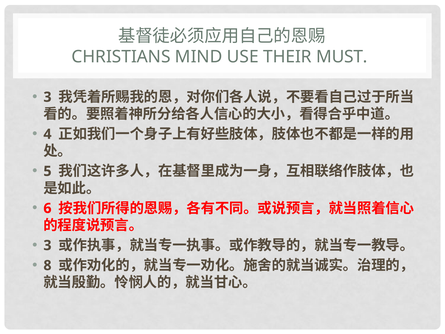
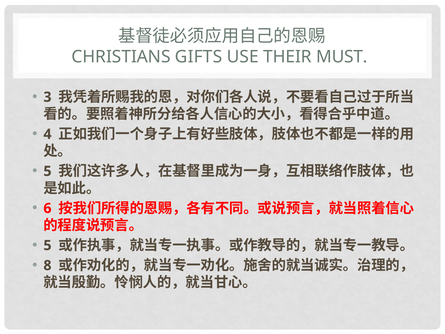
MIND: MIND -> GIFTS
3 at (47, 245): 3 -> 5
